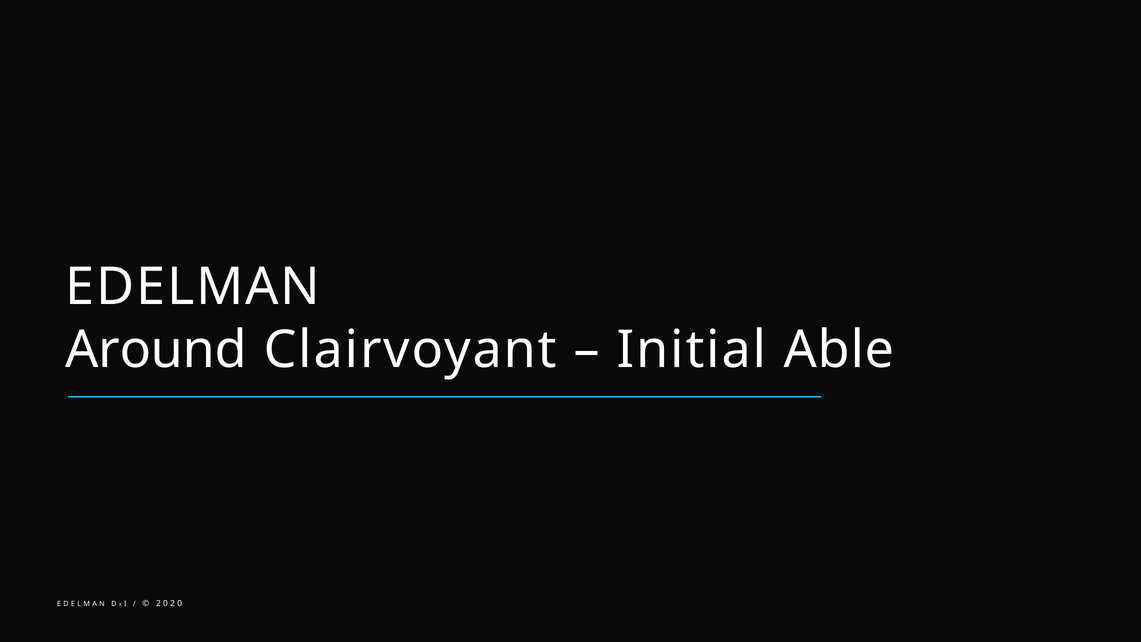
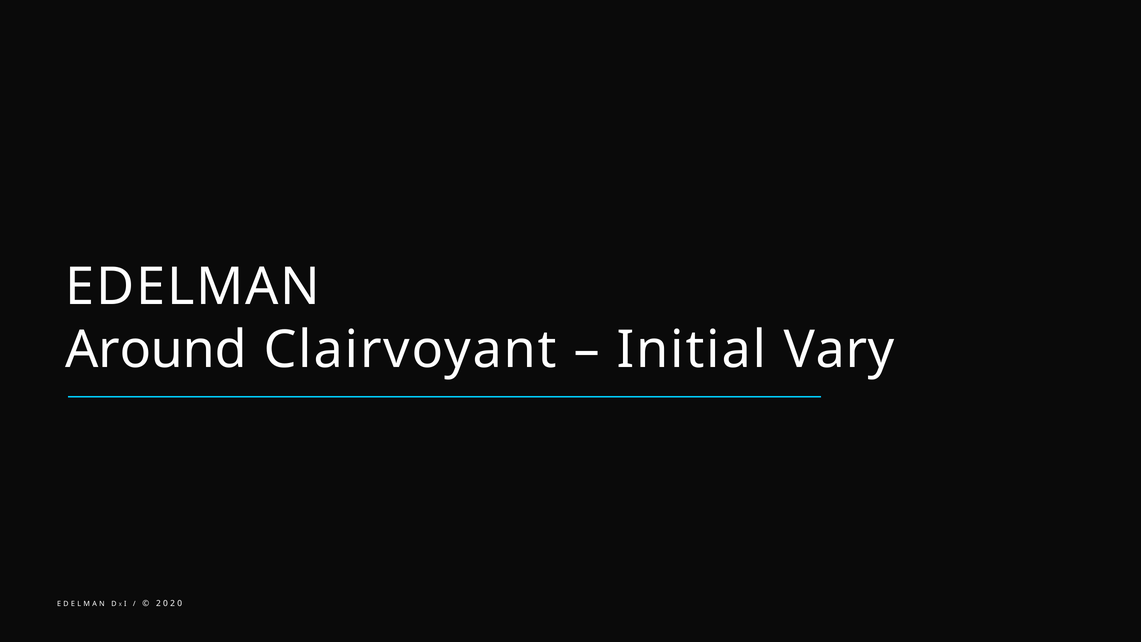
Able: Able -> Vary
